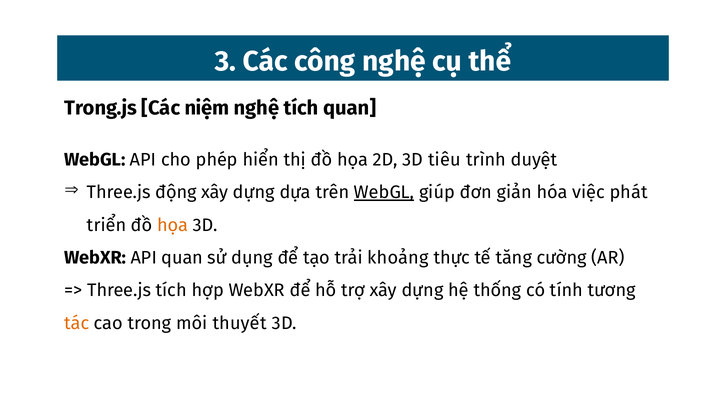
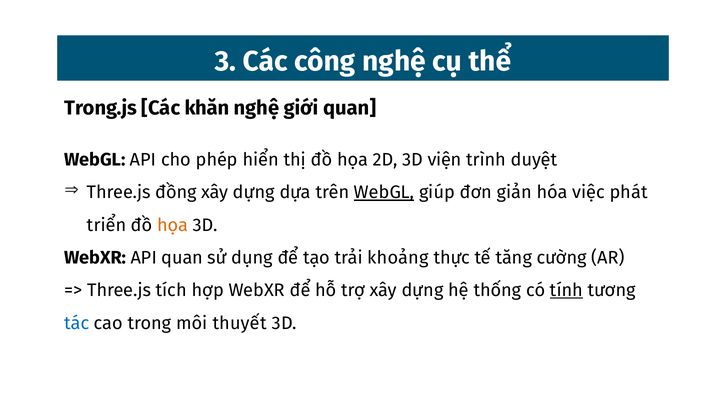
niệm: niệm -> khăn
nghệ tích: tích -> giới
tiêu: tiêu -> viện
động: động -> đồng
tính underline: none -> present
tác colour: orange -> blue
